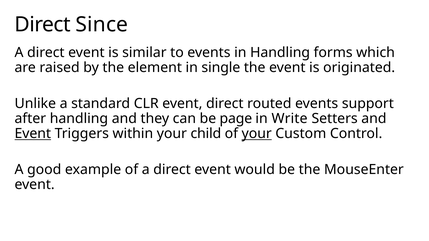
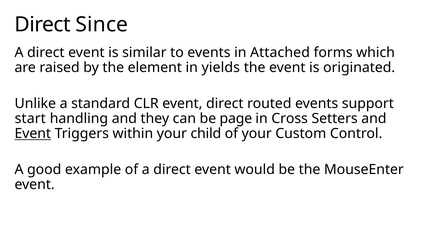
in Handling: Handling -> Attached
single: single -> yields
after: after -> start
Write: Write -> Cross
your at (257, 134) underline: present -> none
